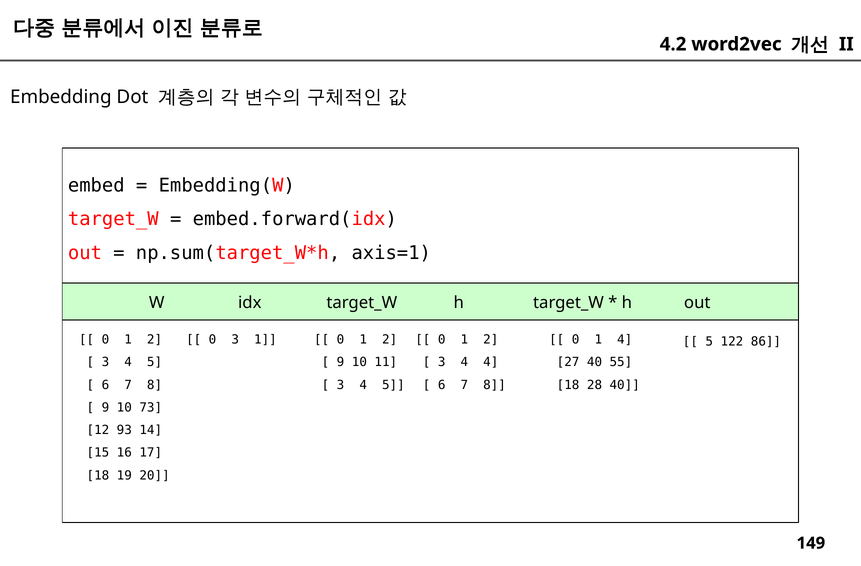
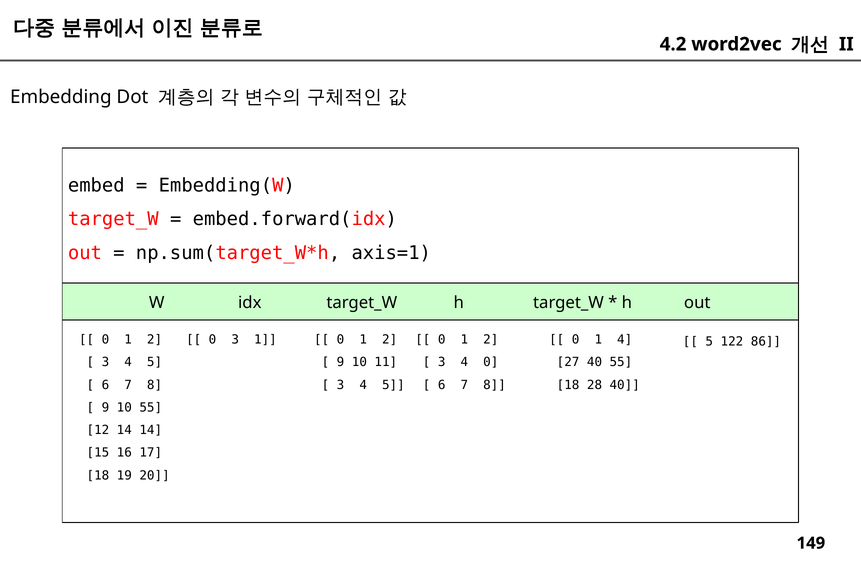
4 4: 4 -> 0
10 73: 73 -> 55
12 93: 93 -> 14
